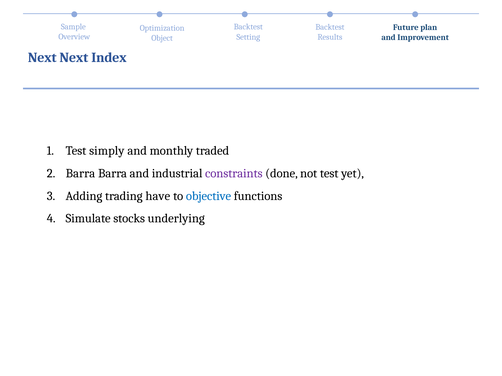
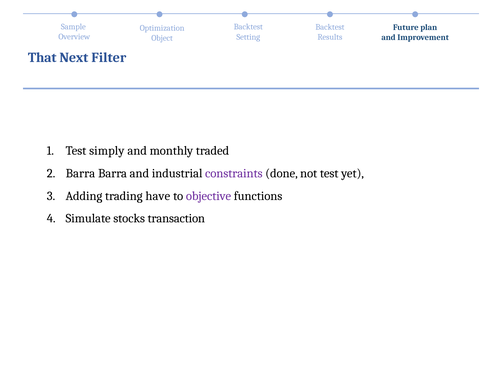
Next at (42, 58): Next -> That
Index: Index -> Filter
objective colour: blue -> purple
underlying: underlying -> transaction
